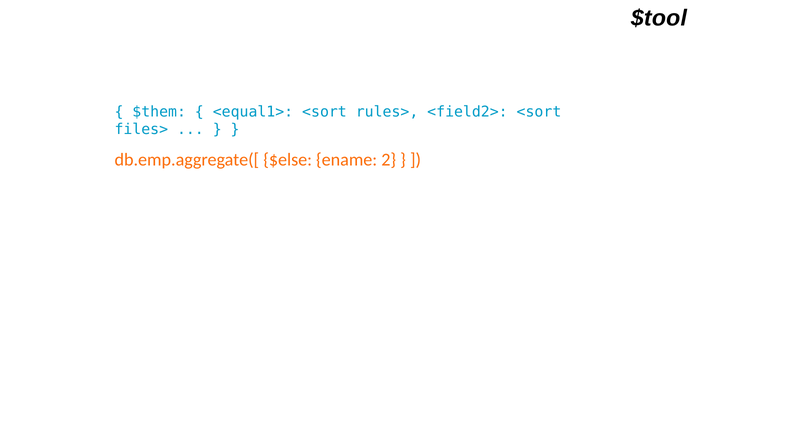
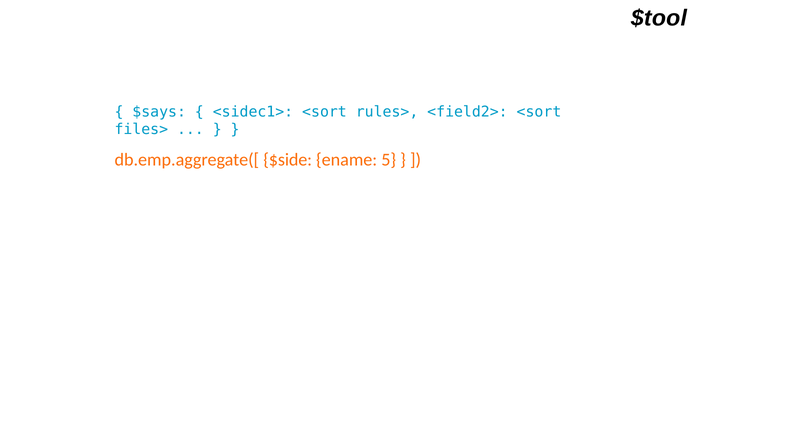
$them: $them -> $says
<equal1>: <equal1> -> <sidec1>
$else: $else -> $side
2: 2 -> 5
